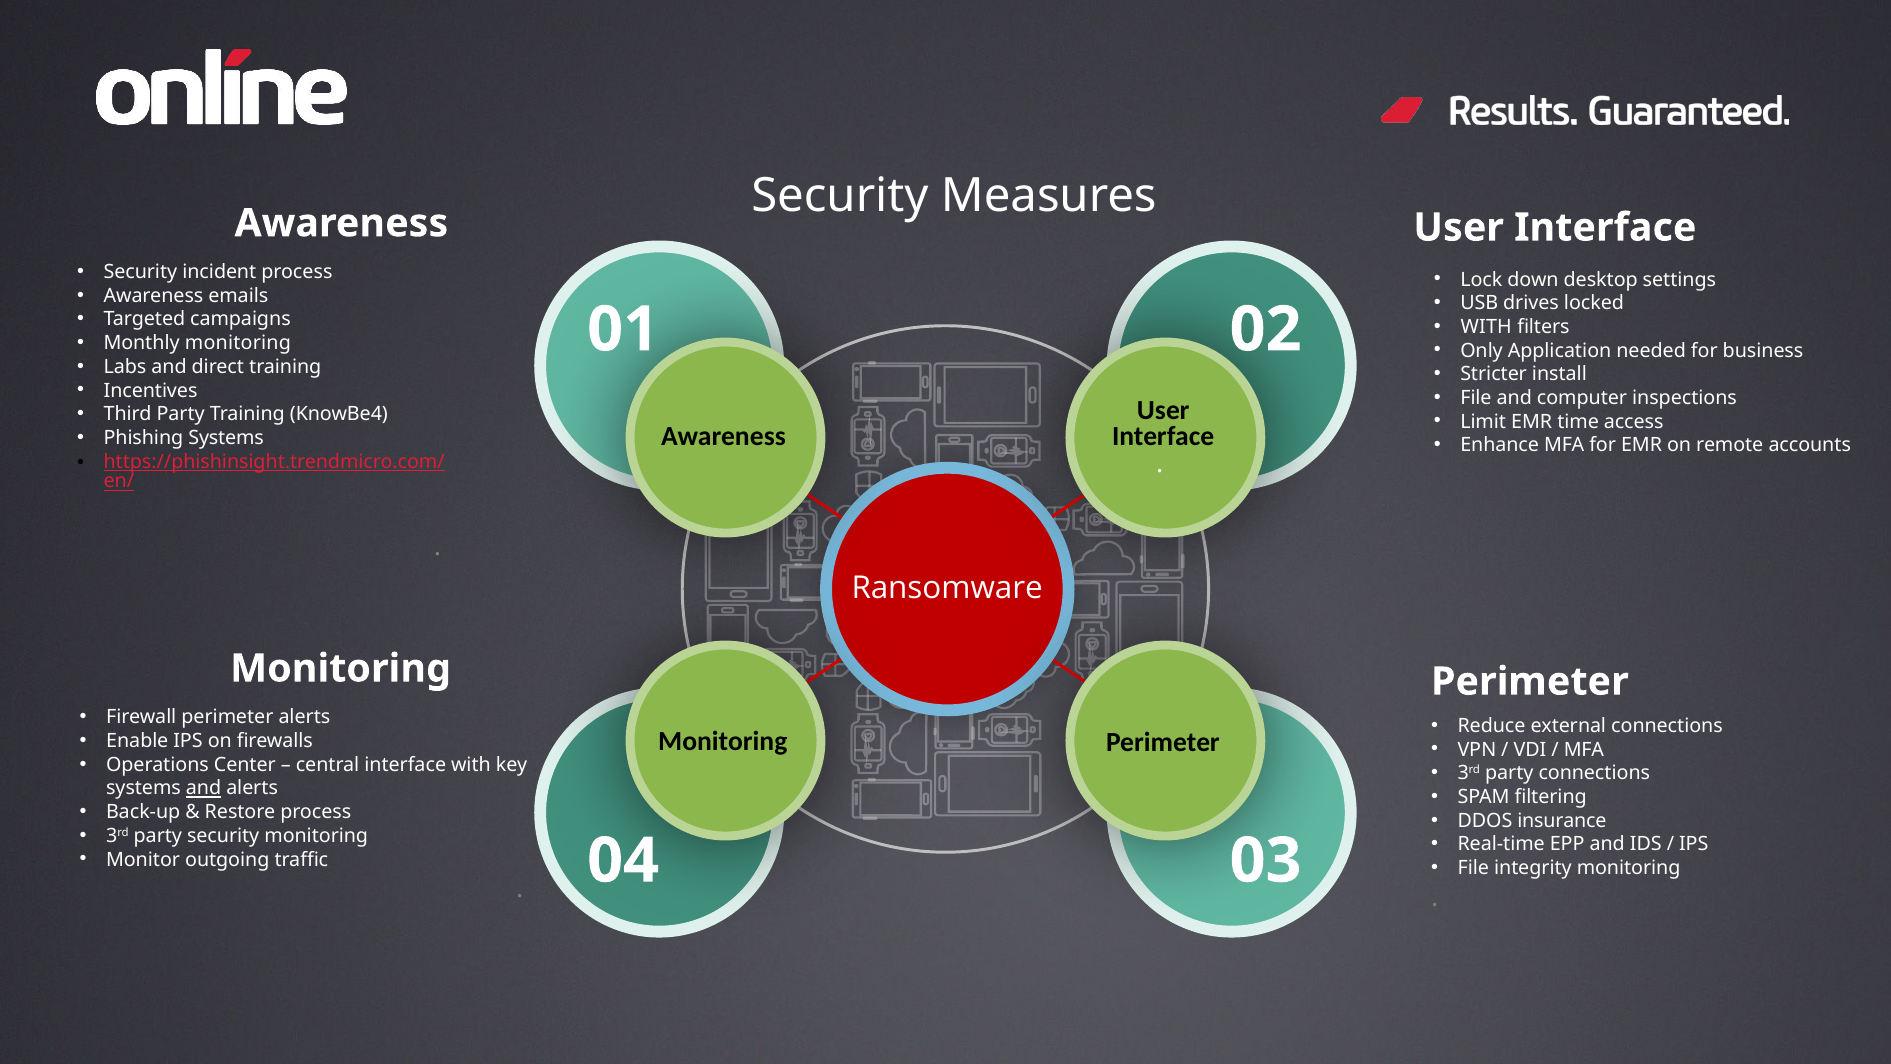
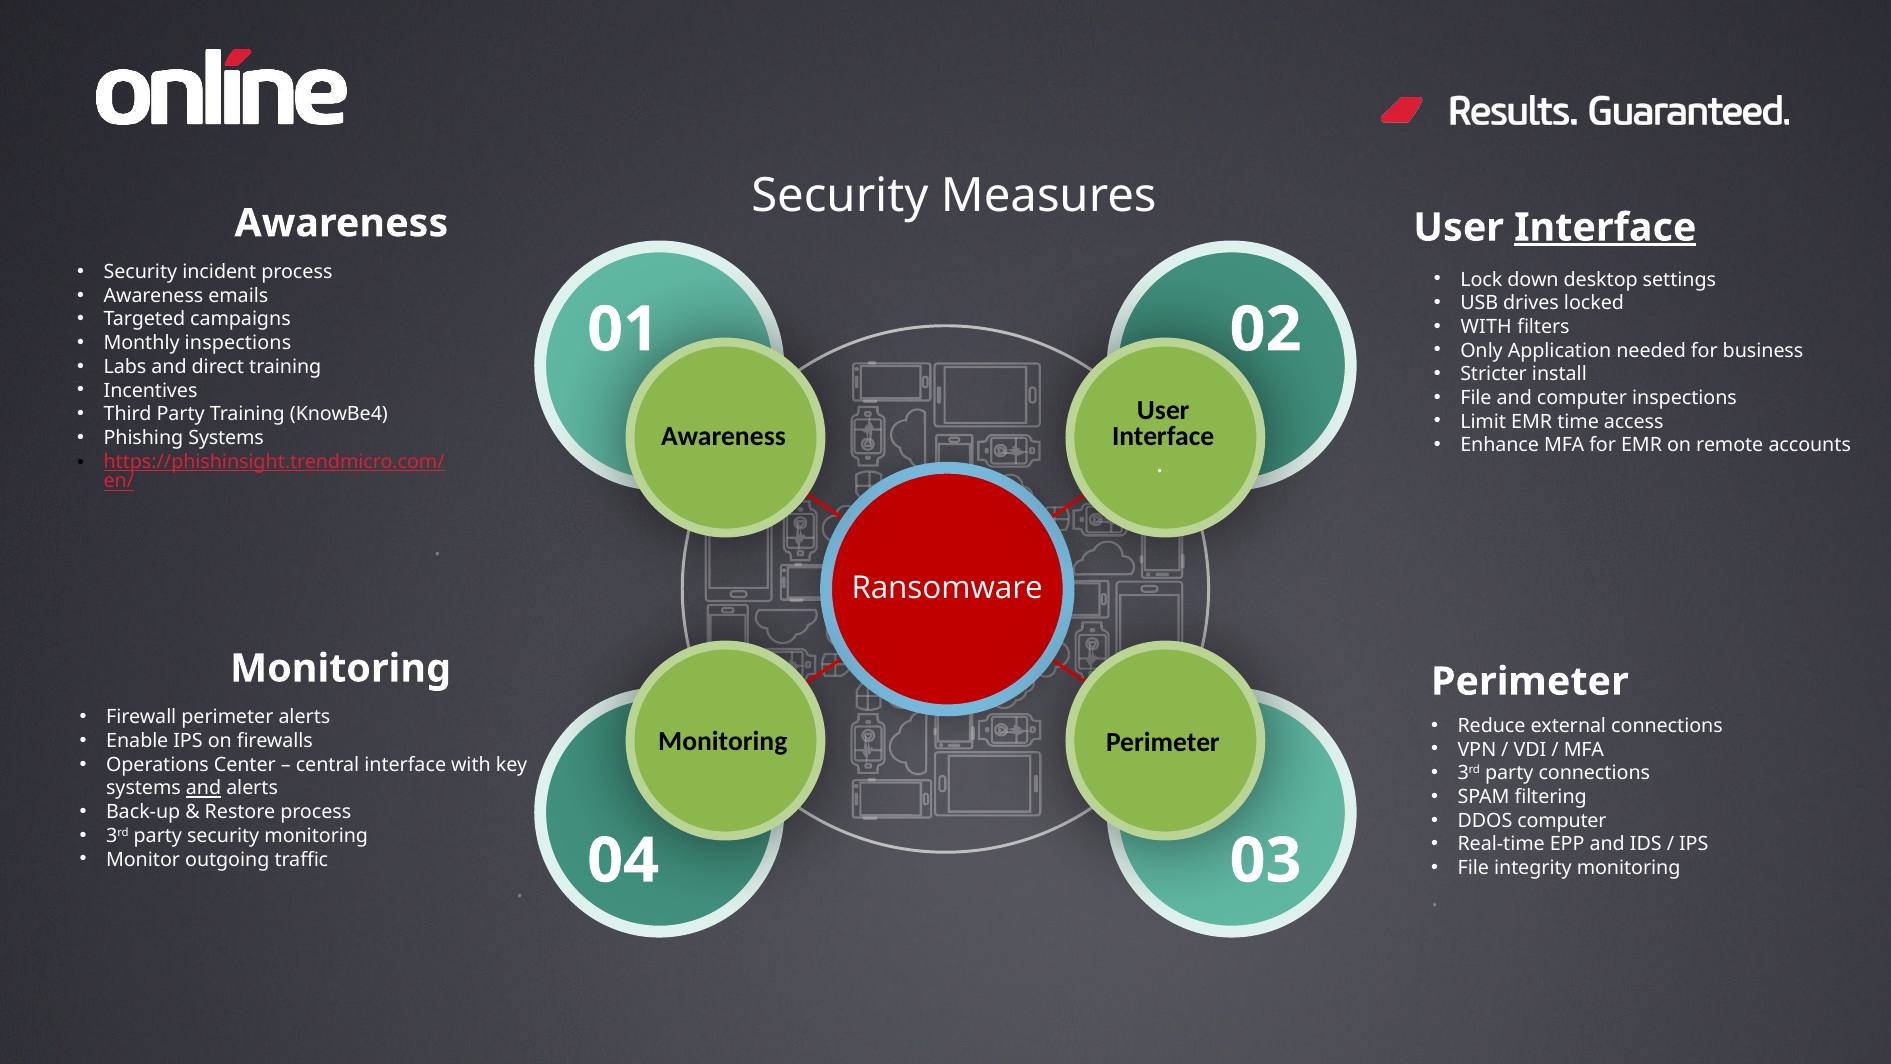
Interface at (1605, 228) underline: none -> present
Monthly monitoring: monitoring -> inspections
DDOS insurance: insurance -> computer
